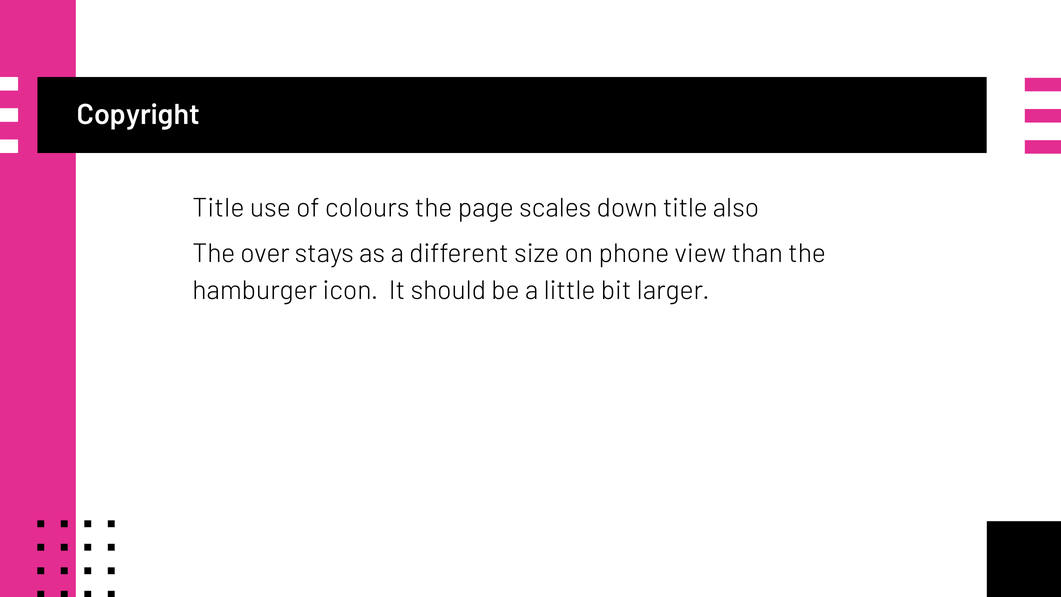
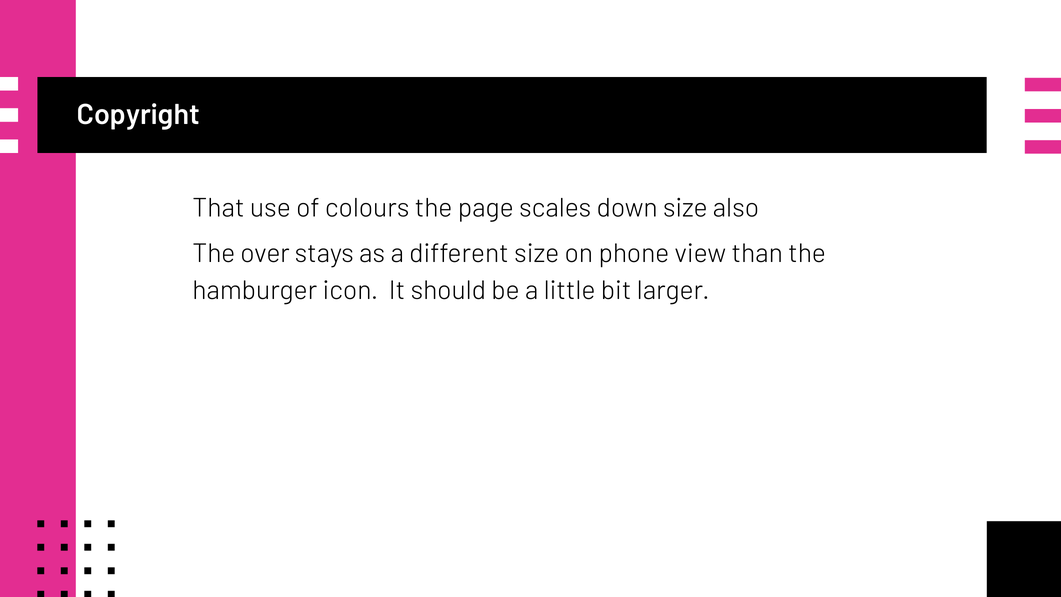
Title at (218, 208): Title -> That
down title: title -> size
